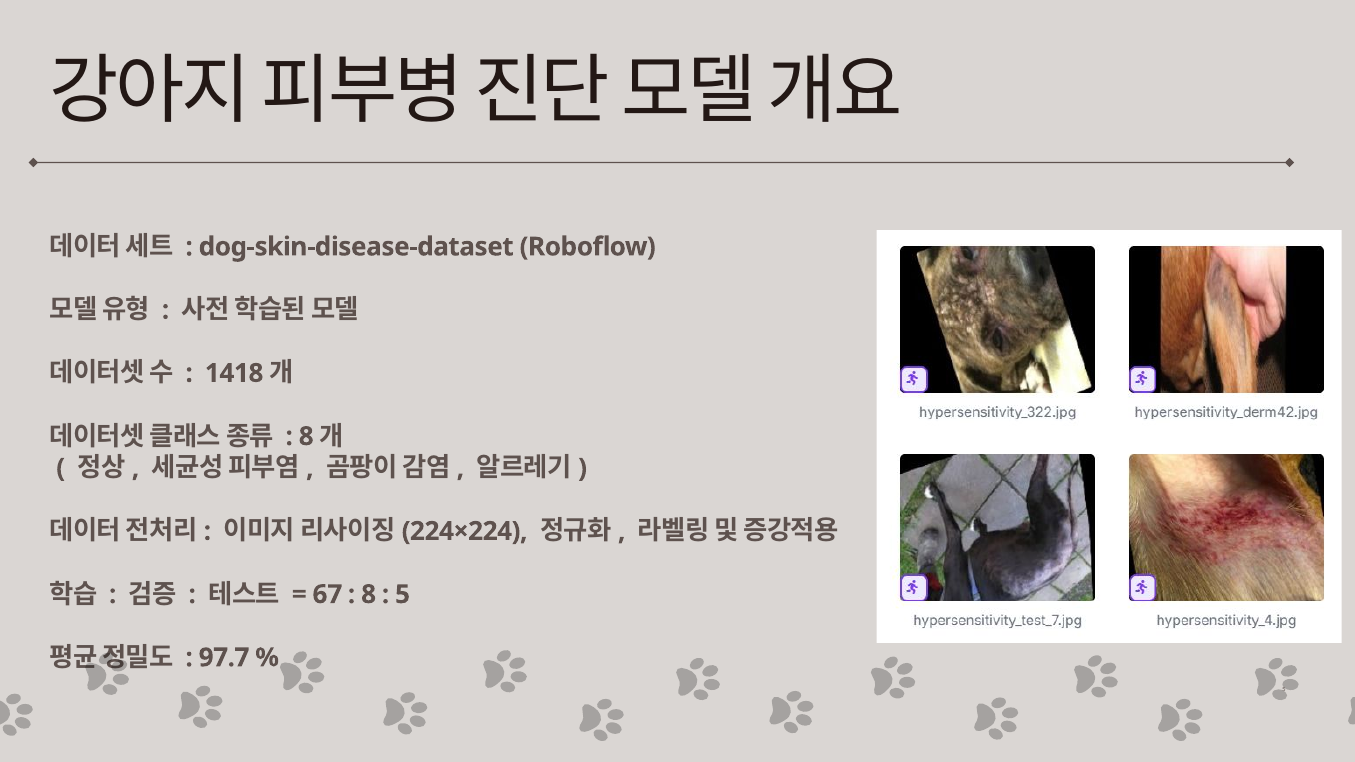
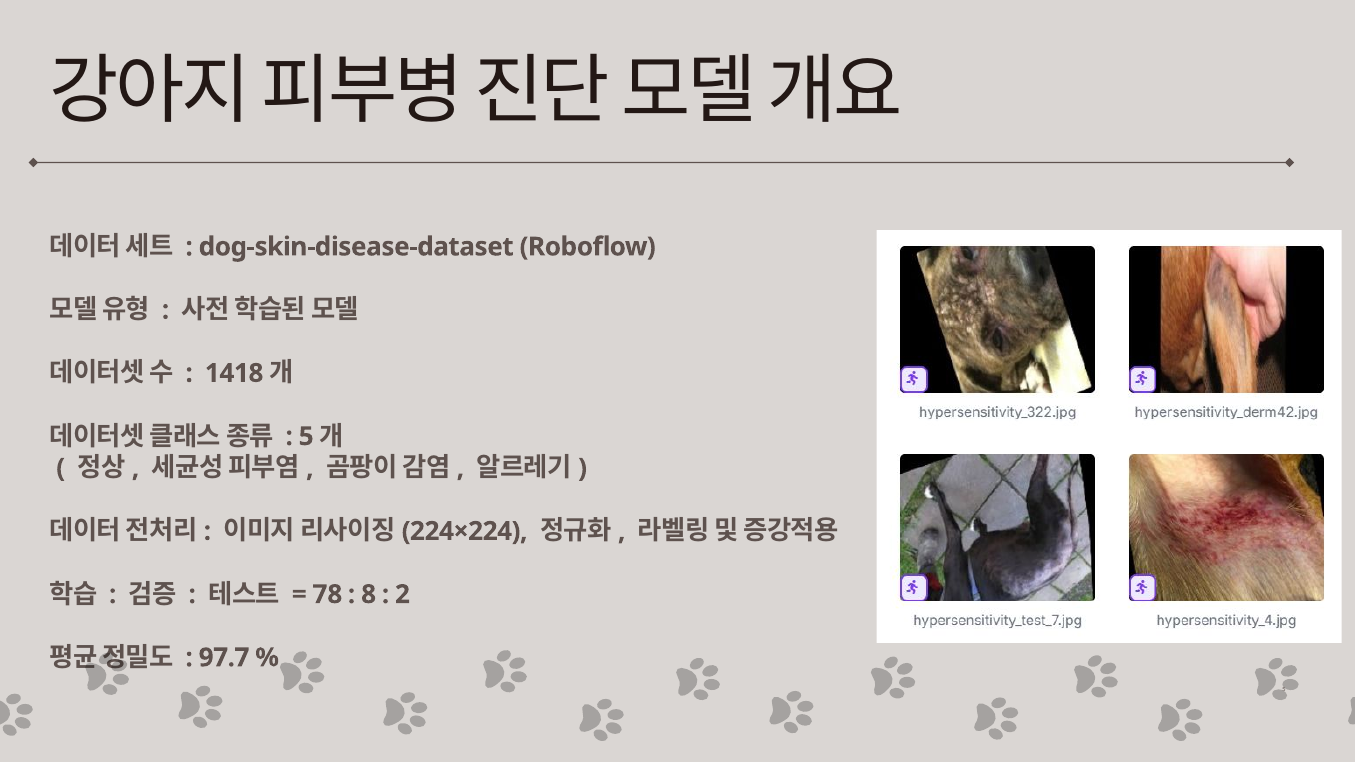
8 at (306, 437): 8 -> 5
67: 67 -> 78
5 at (403, 595): 5 -> 2
